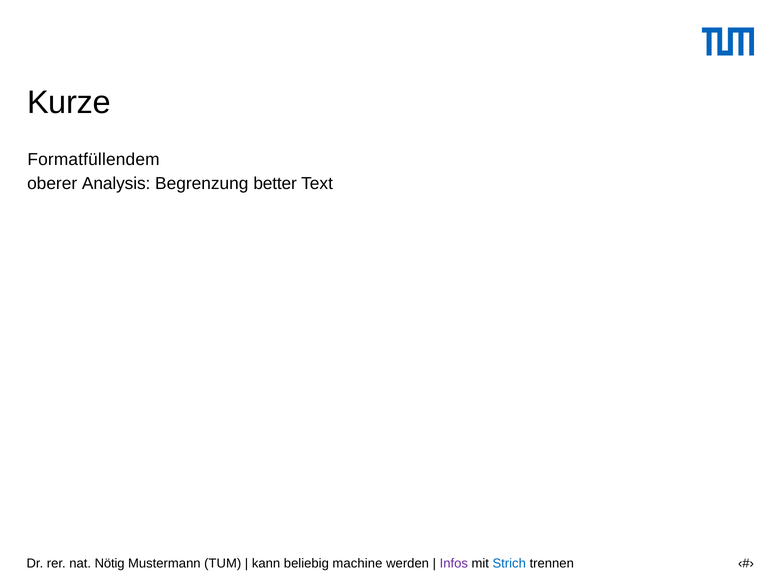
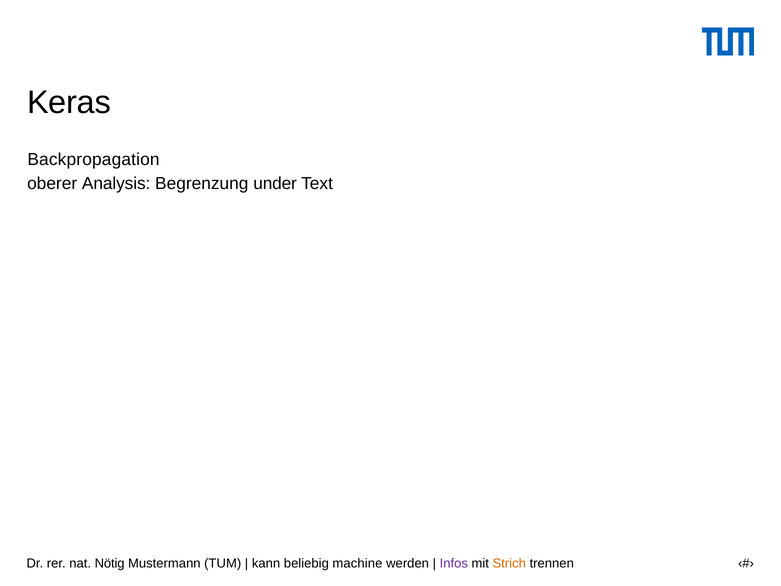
Kurze: Kurze -> Keras
Formatfüllendem: Formatfüllendem -> Backpropagation
better: better -> under
Strich colour: blue -> orange
